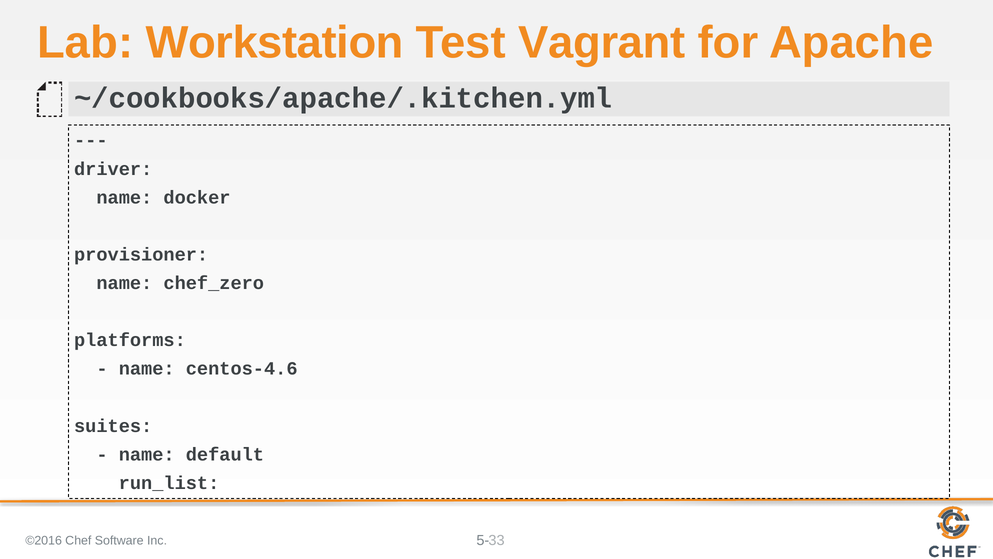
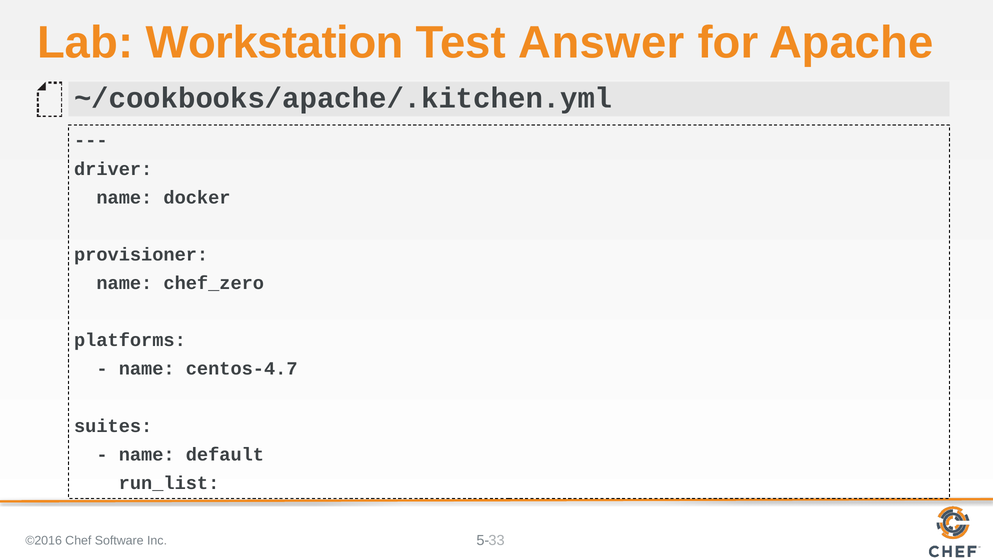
Vagrant: Vagrant -> Answer
centos-4.6: centos-4.6 -> centos-4.7
